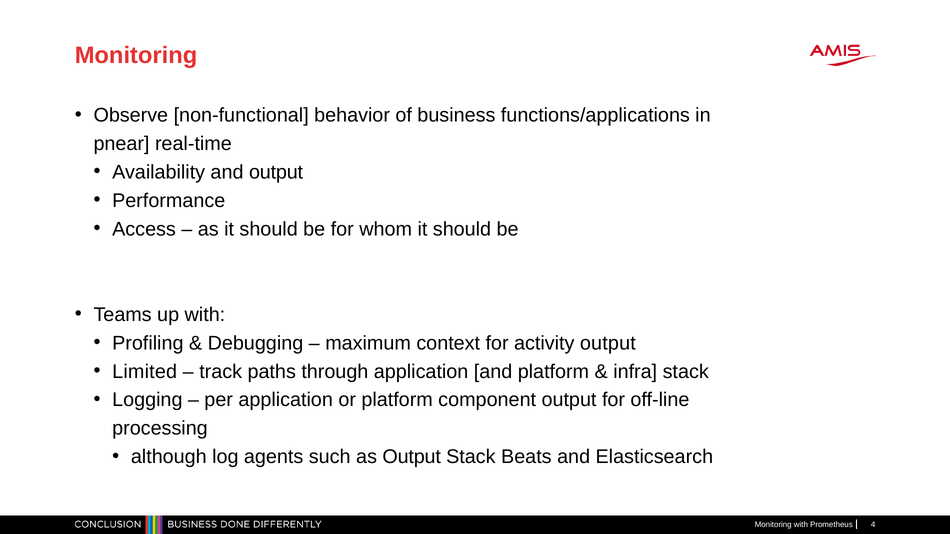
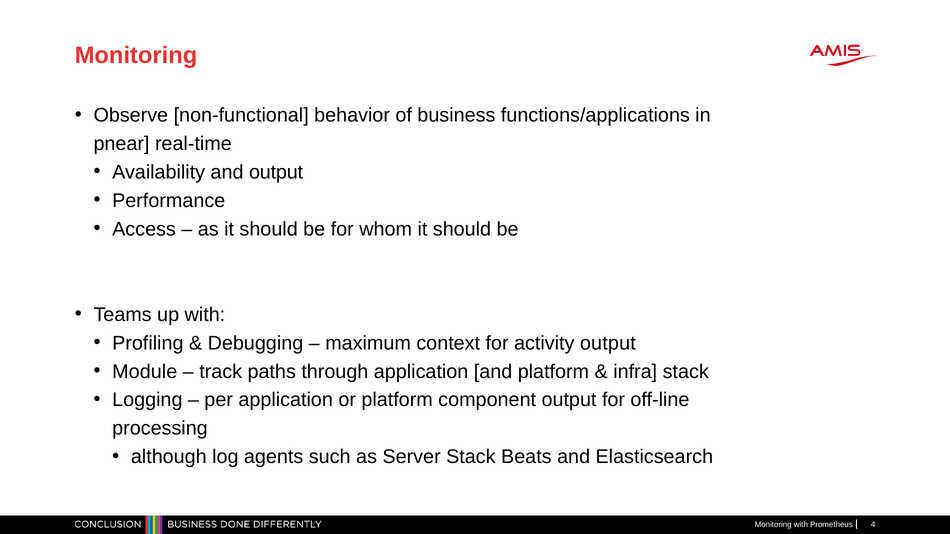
Limited: Limited -> Module
as Output: Output -> Server
